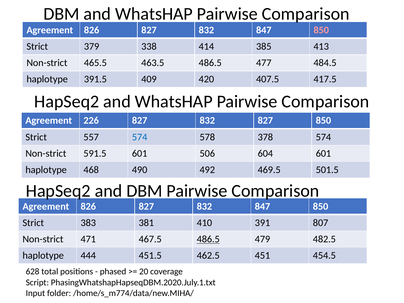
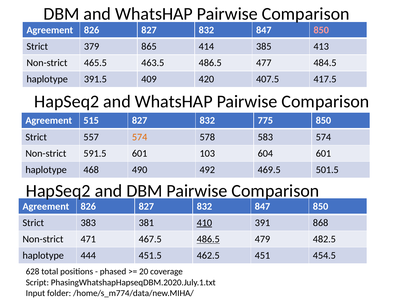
338: 338 -> 865
226: 226 -> 515
832 827: 827 -> 775
574 at (140, 137) colour: blue -> orange
378: 378 -> 583
506: 506 -> 103
410 underline: none -> present
807: 807 -> 868
